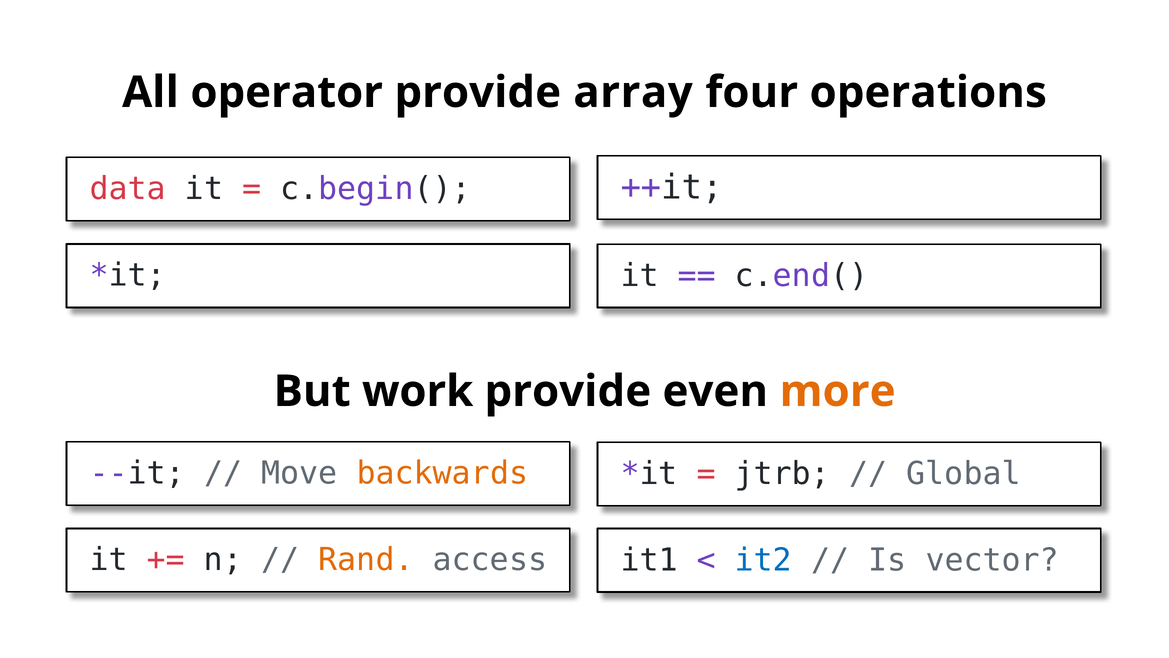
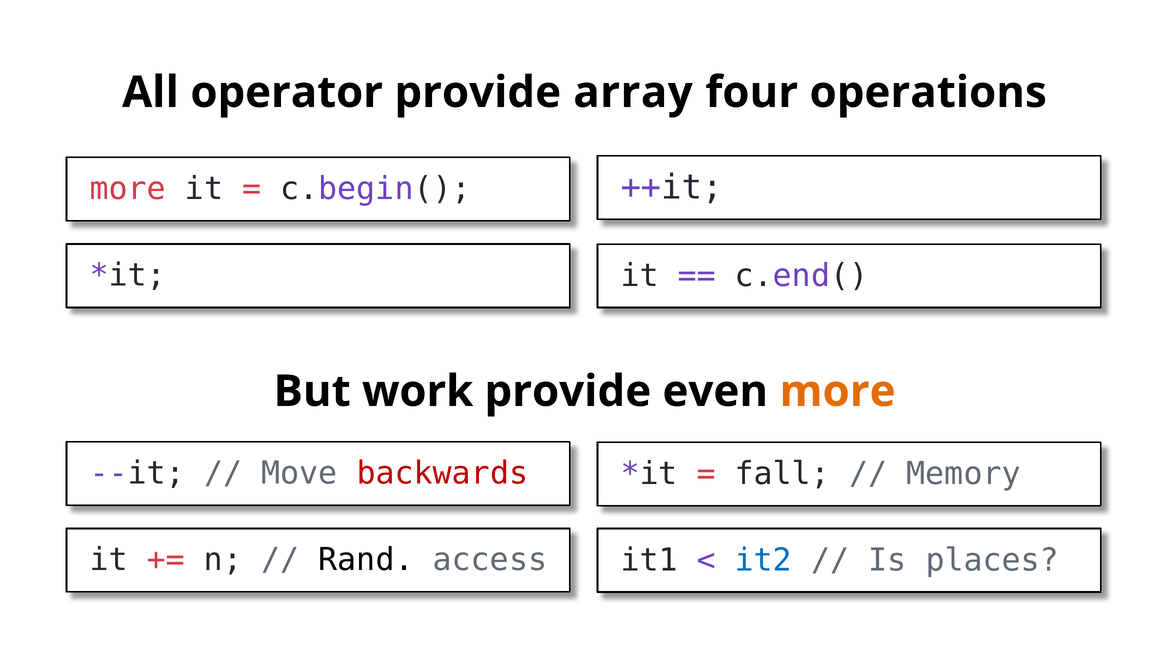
data at (128, 189): data -> more
backwards colour: orange -> red
jtrb: jtrb -> fall
Global: Global -> Memory
Rand colour: orange -> black
vector: vector -> places
